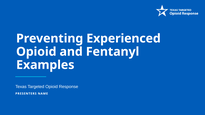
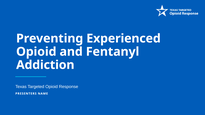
Examples: Examples -> Addiction
